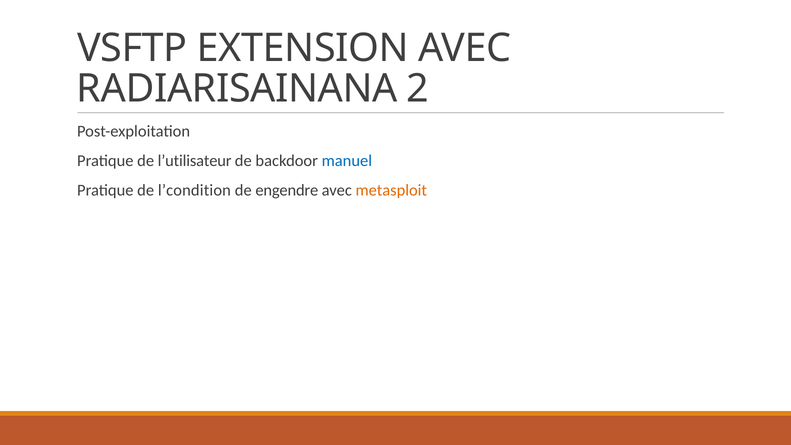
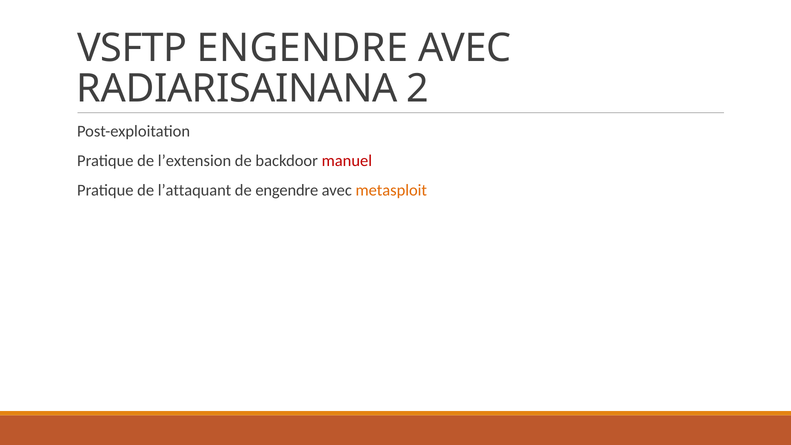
VSFTP EXTENSION: EXTENSION -> ENGENDRE
l’utilisateur: l’utilisateur -> l’extension
manuel colour: blue -> red
l’condition: l’condition -> l’attaquant
